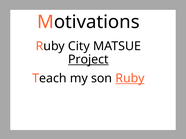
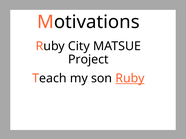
Project underline: present -> none
